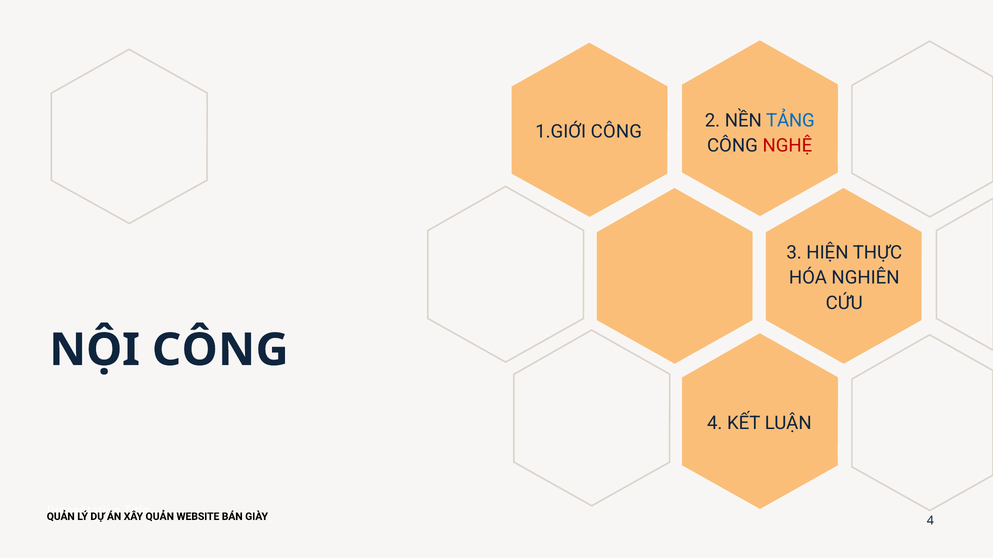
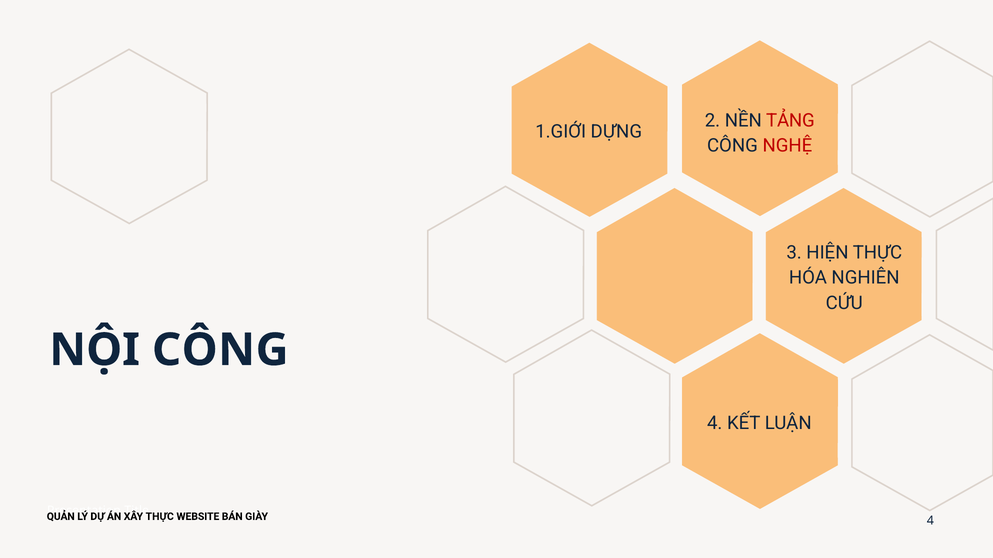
TẢNG colour: blue -> red
1.GIỚI CÔNG: CÔNG -> DỰNG
QUẢN at (160, 517): QUẢN -> THỰC
